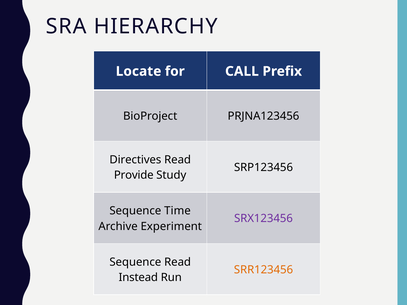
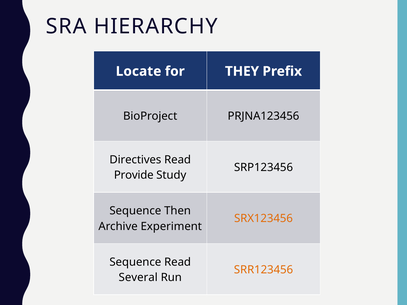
CALL: CALL -> THEY
Time: Time -> Then
SRX123456 colour: purple -> orange
Instead: Instead -> Several
